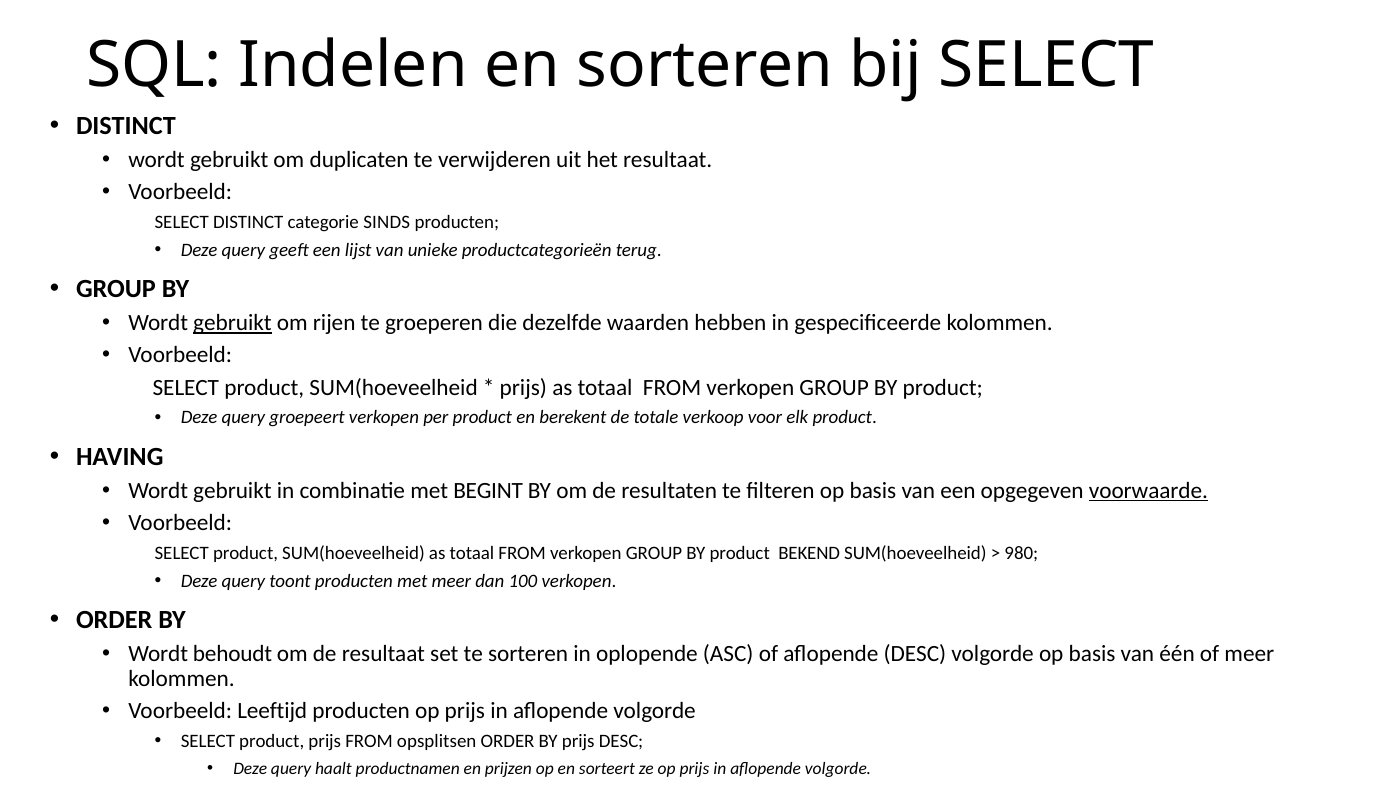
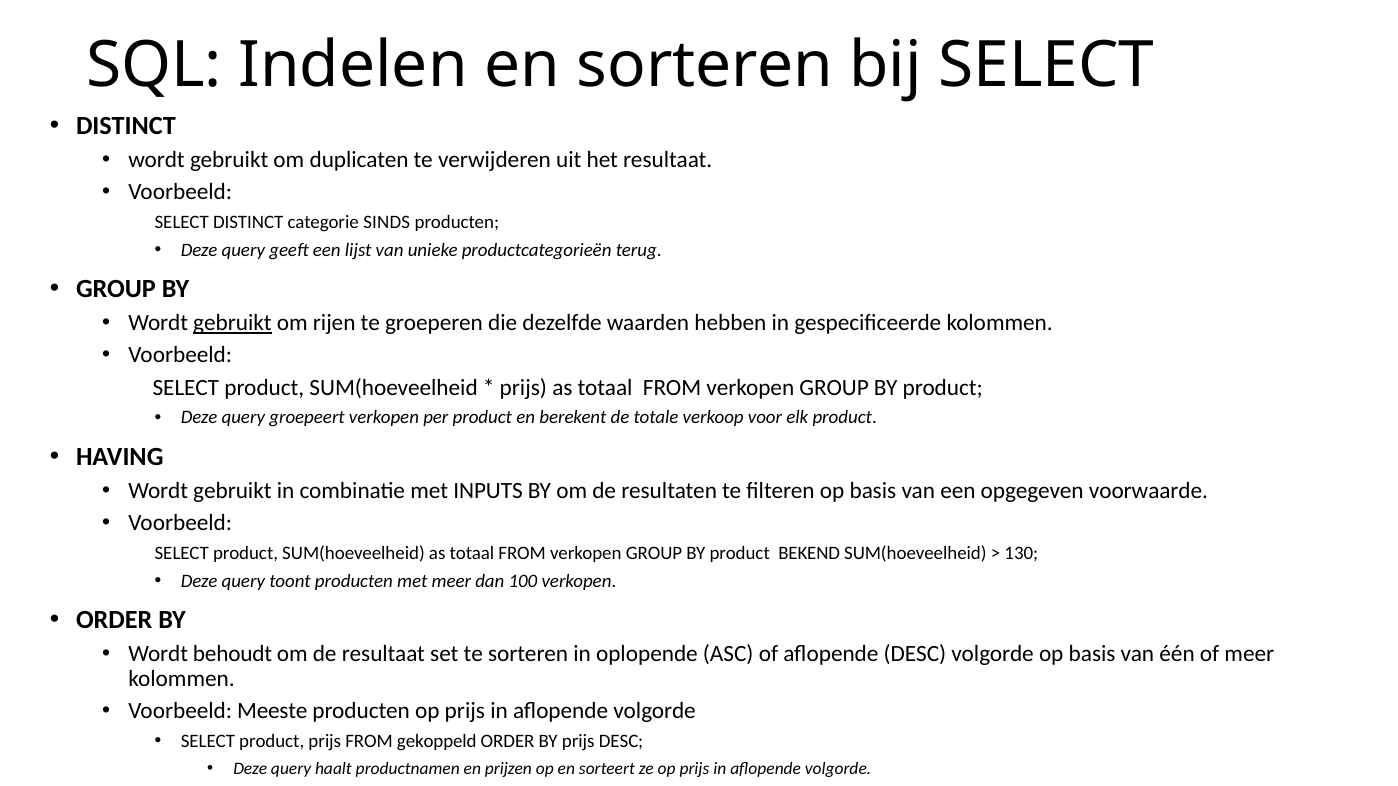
BEGINT: BEGINT -> INPUTS
voorwaarde underline: present -> none
980: 980 -> 130
Leeftijd: Leeftijd -> Meeste
opsplitsen: opsplitsen -> gekoppeld
